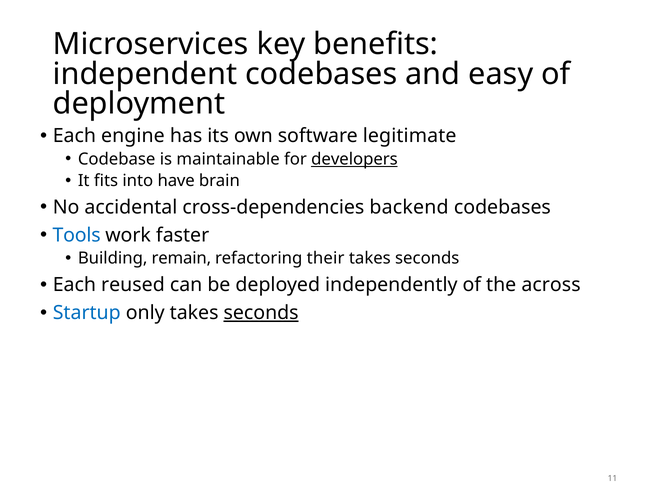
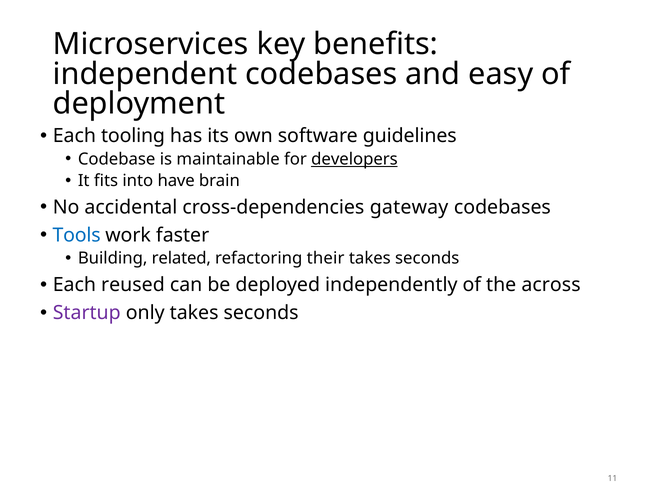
engine: engine -> tooling
legitimate: legitimate -> guidelines
backend: backend -> gateway
remain: remain -> related
Startup colour: blue -> purple
seconds at (261, 313) underline: present -> none
